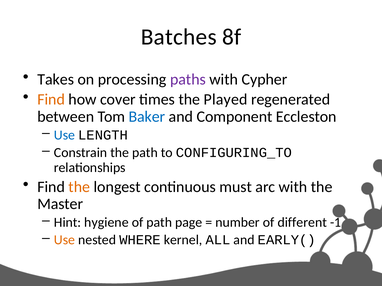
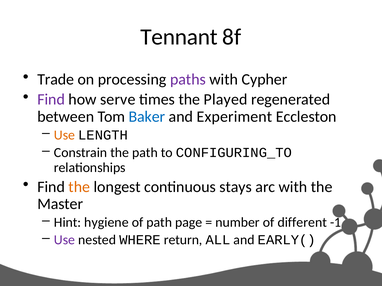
Batches: Batches -> Tennant
Takes: Takes -> Trade
Find at (51, 100) colour: orange -> purple
cover: cover -> serve
Component: Component -> Experiment
Use at (65, 135) colour: blue -> orange
must: must -> stays
Use at (65, 240) colour: orange -> purple
kernel: kernel -> return
